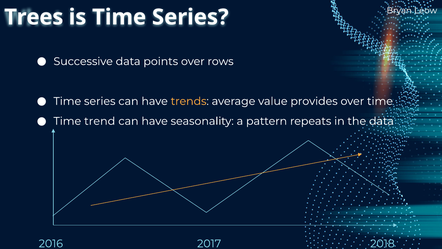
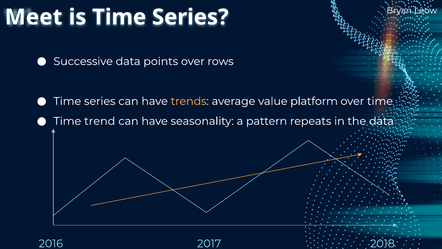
Trees: Trees -> Meet
provides: provides -> platform
